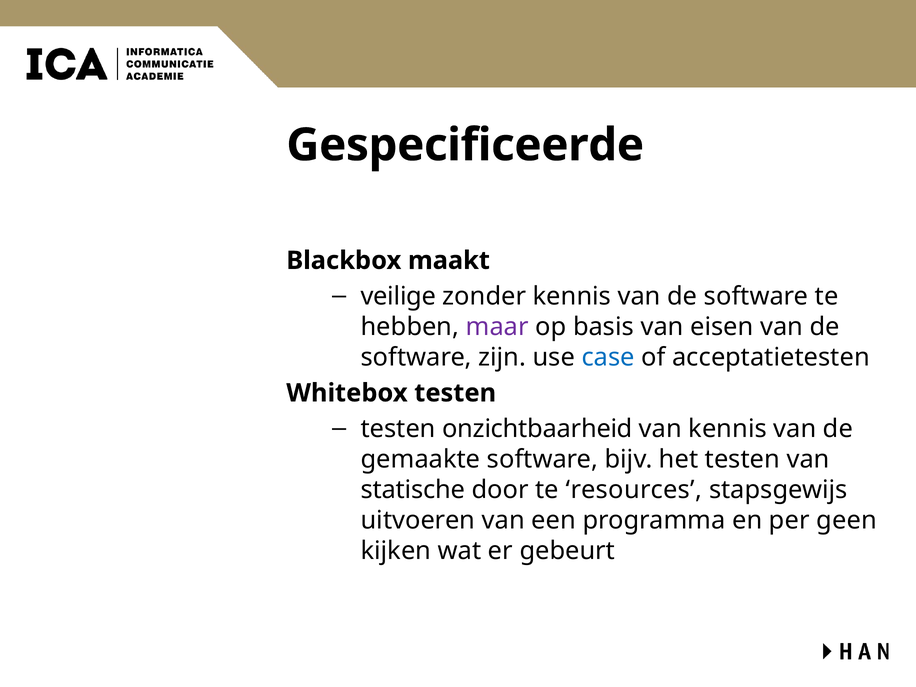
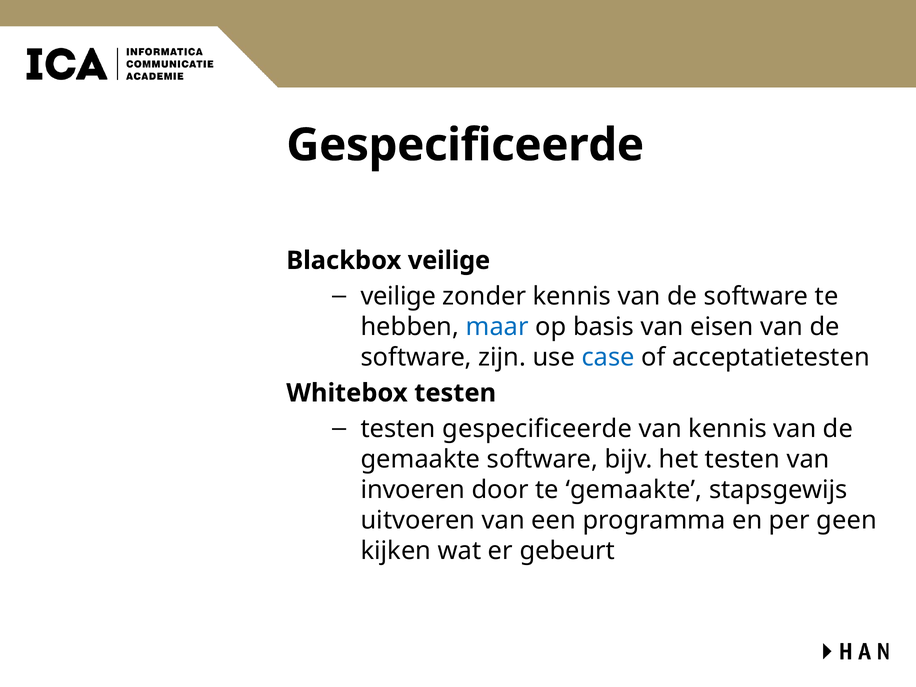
Blackbox maakt: maakt -> veilige
maar colour: purple -> blue
testen onzichtbaarheid: onzichtbaarheid -> gespecificeerde
statische: statische -> invoeren
te resources: resources -> gemaakte
